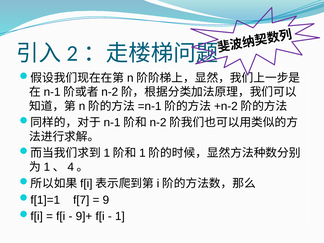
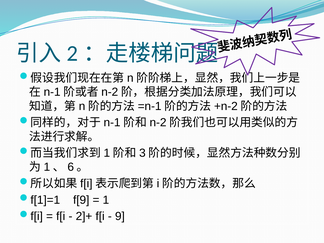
1 at (142, 153): 1 -> 3
4: 4 -> 6
f[7: f[7 -> f[9
9 at (106, 200): 9 -> 1
9]+: 9]+ -> 2]+
1 at (120, 216): 1 -> 9
